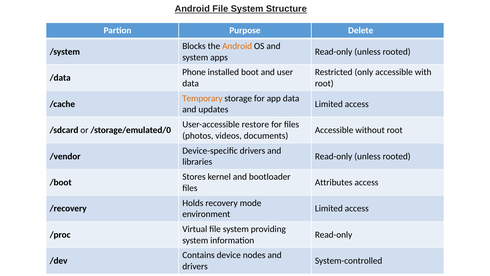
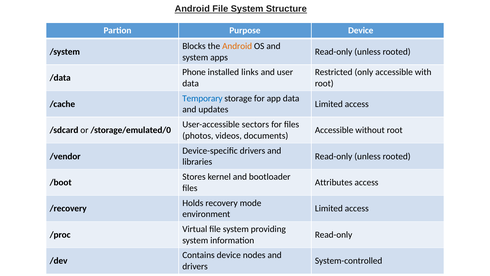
Purpose Delete: Delete -> Device
boot: boot -> links
Temporary colour: orange -> blue
restore: restore -> sectors
